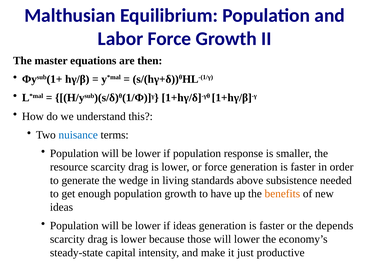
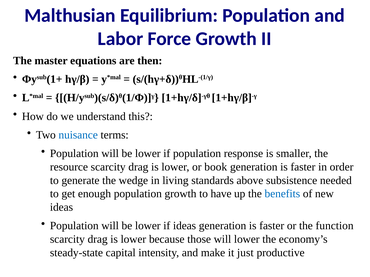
or force: force -> book
benefits colour: orange -> blue
depends: depends -> function
